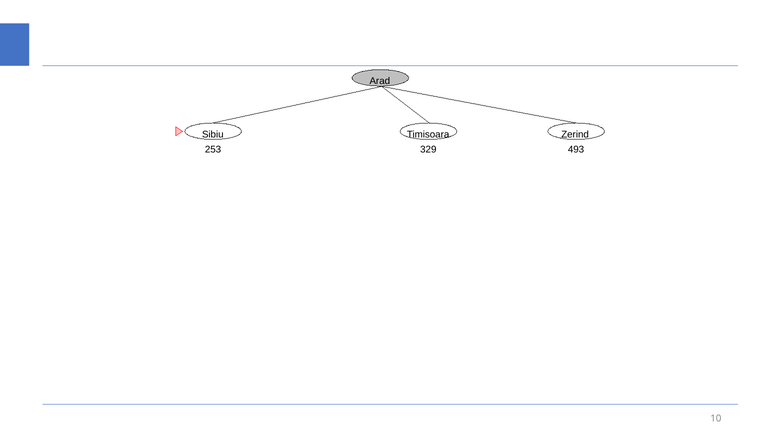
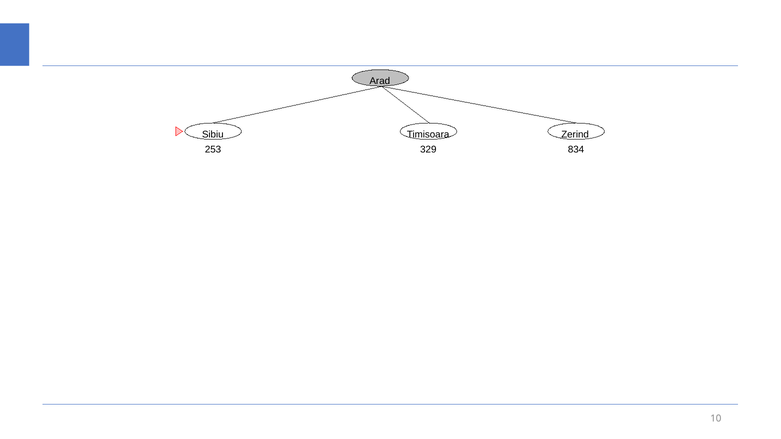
493: 493 -> 834
